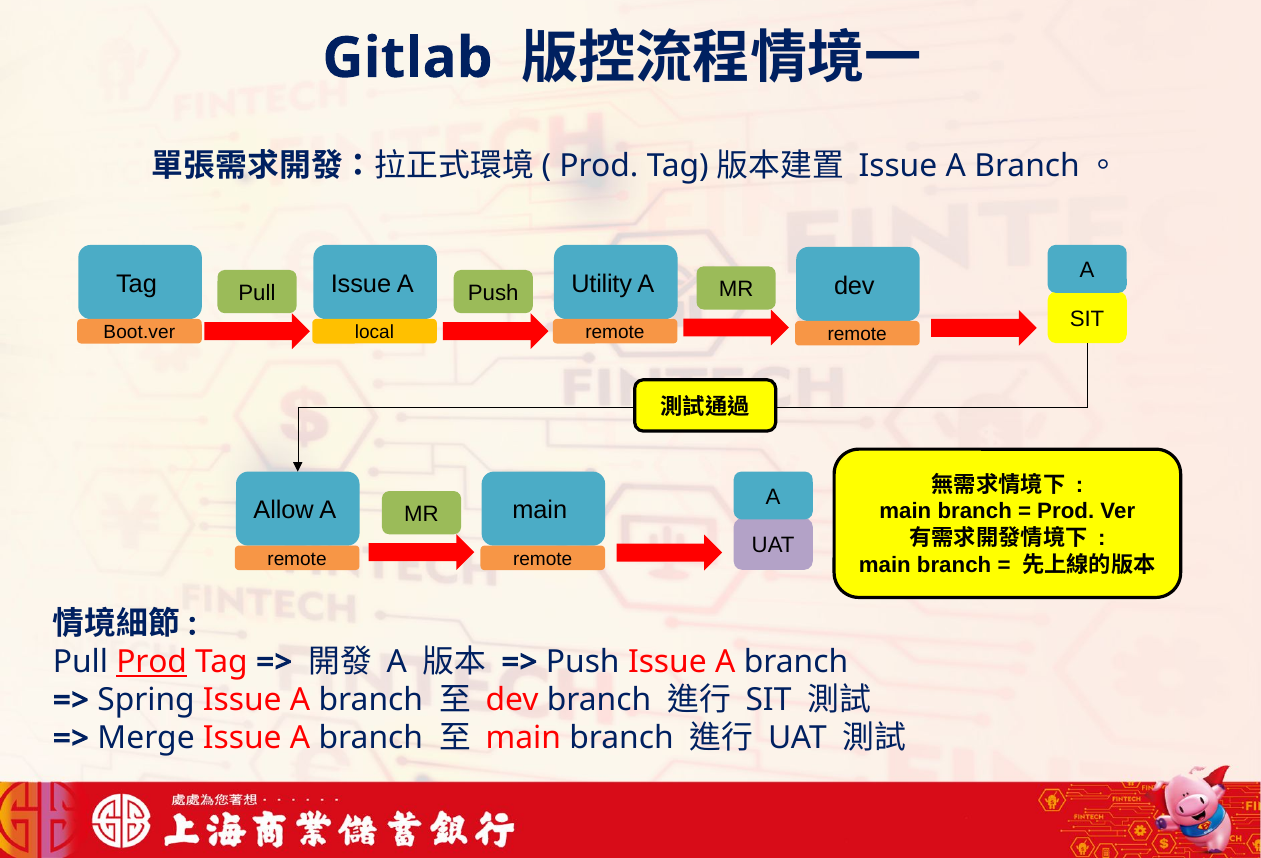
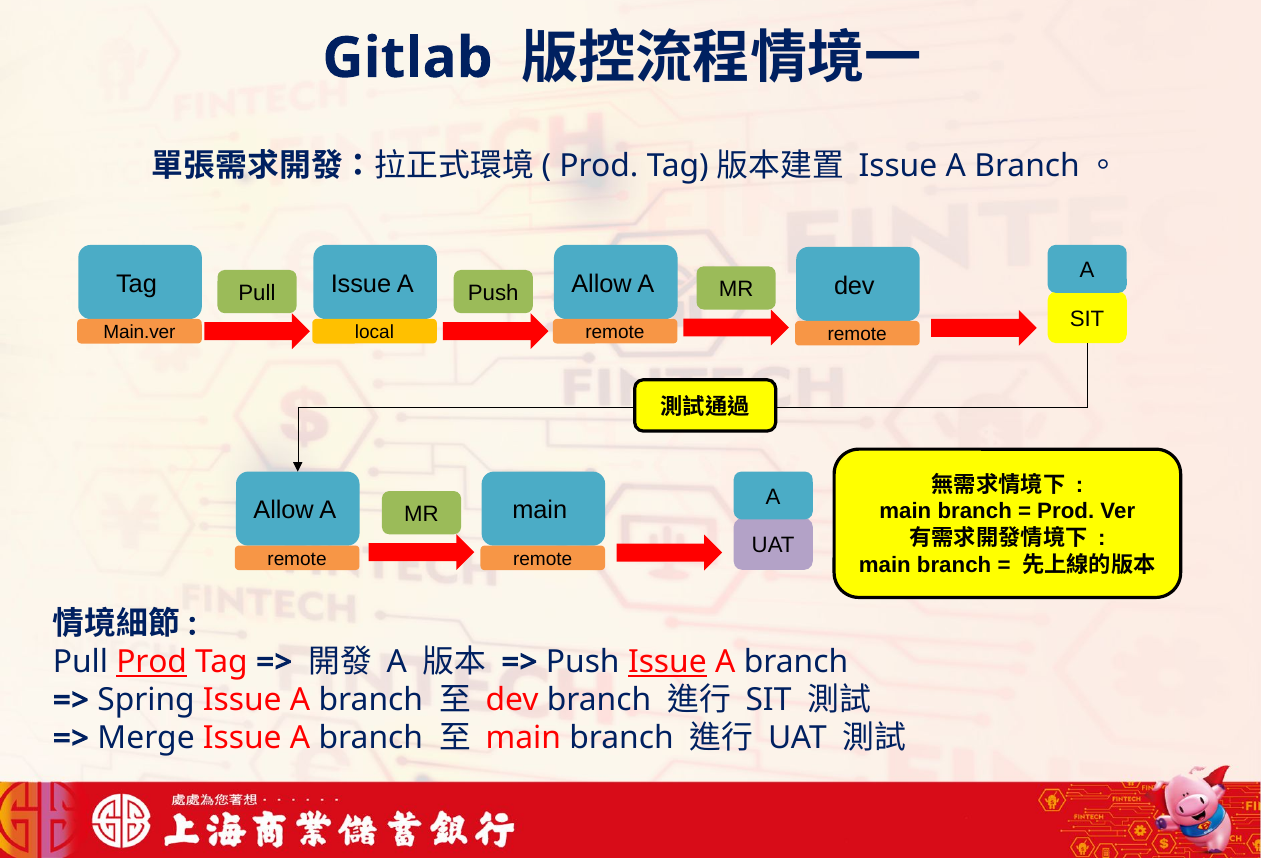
Push Utility: Utility -> Allow
Boot.ver: Boot.ver -> Main.ver
Issue at (667, 662) underline: none -> present
